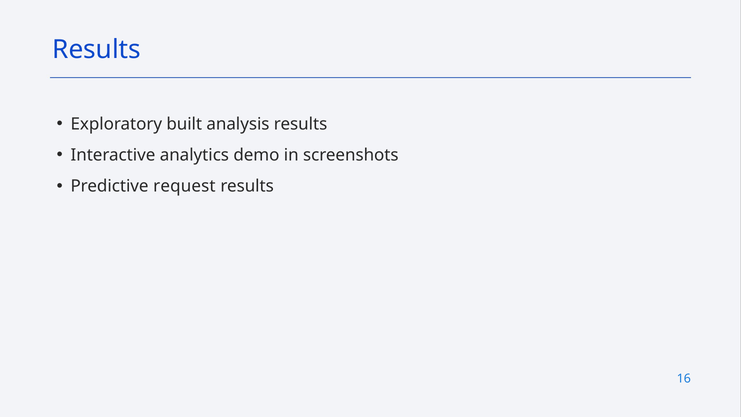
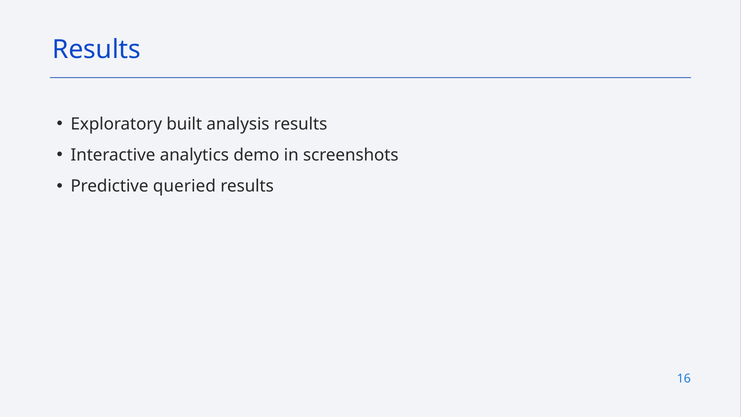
request: request -> queried
